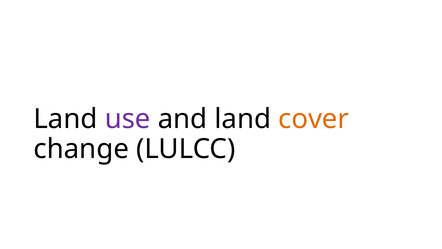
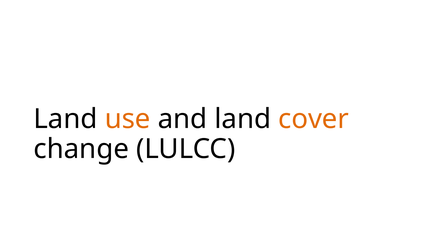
use colour: purple -> orange
